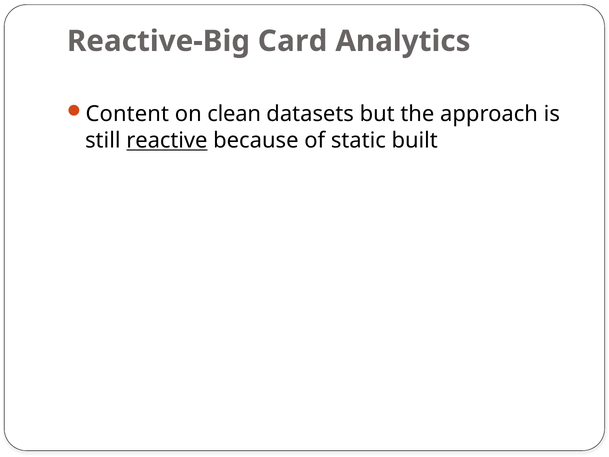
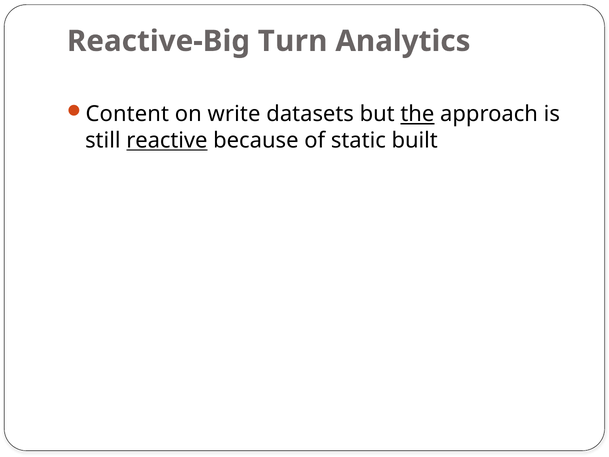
Card: Card -> Turn
clean: clean -> write
the underline: none -> present
